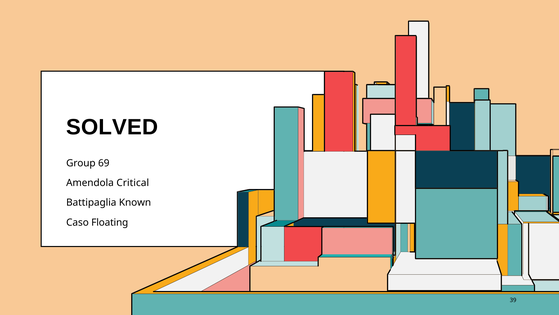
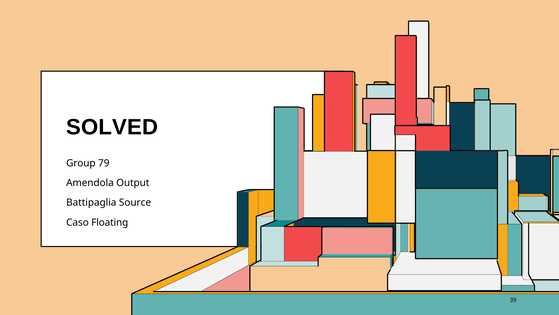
69: 69 -> 79
Critical: Critical -> Output
Known: Known -> Source
